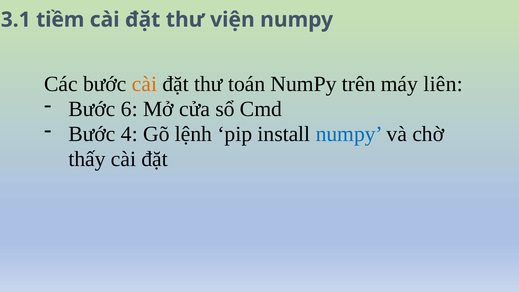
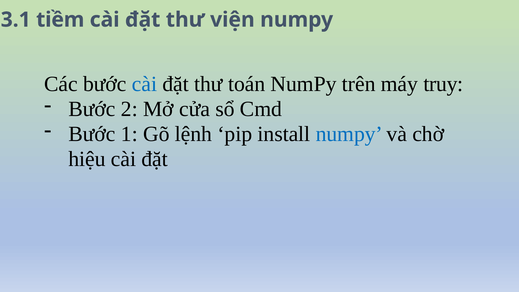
cài at (144, 84) colour: orange -> blue
liên: liên -> truy
6: 6 -> 2
4: 4 -> 1
thấy: thấy -> hiệu
